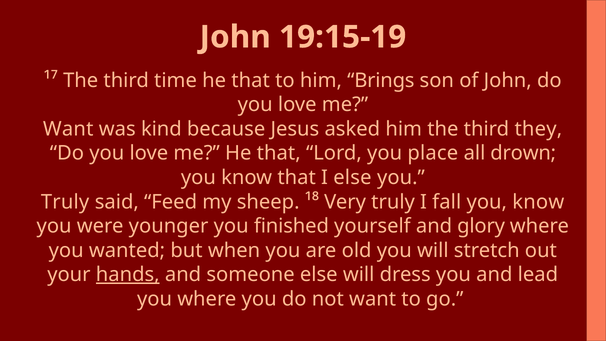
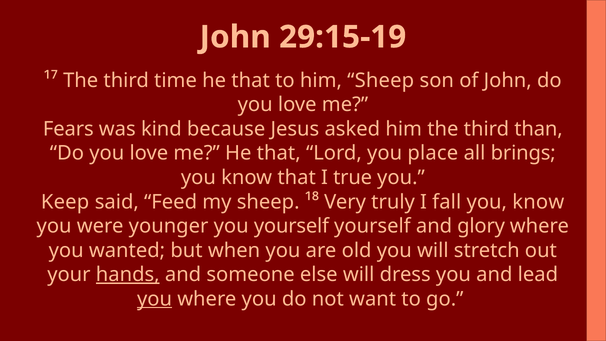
19:15-19: 19:15-19 -> 29:15-19
him Brings: Brings -> Sheep
Want at (68, 129): Want -> Fears
they: they -> than
drown: drown -> brings
I else: else -> true
Truly at (65, 202): Truly -> Keep
you finished: finished -> yourself
you at (155, 299) underline: none -> present
